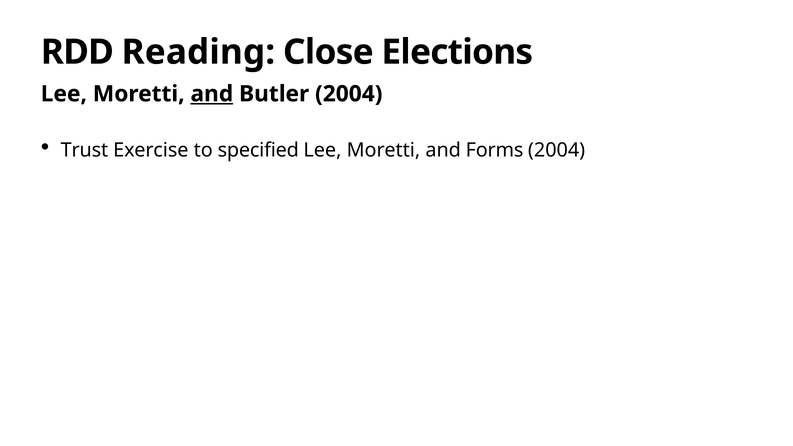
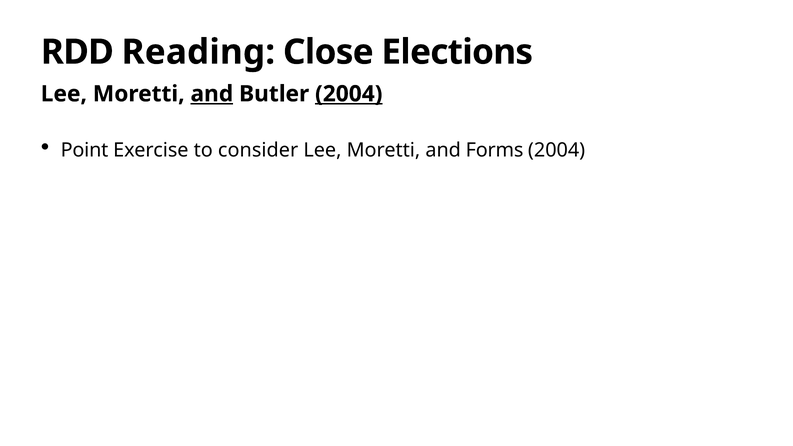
2004 at (349, 94) underline: none -> present
Trust: Trust -> Point
specified: specified -> consider
